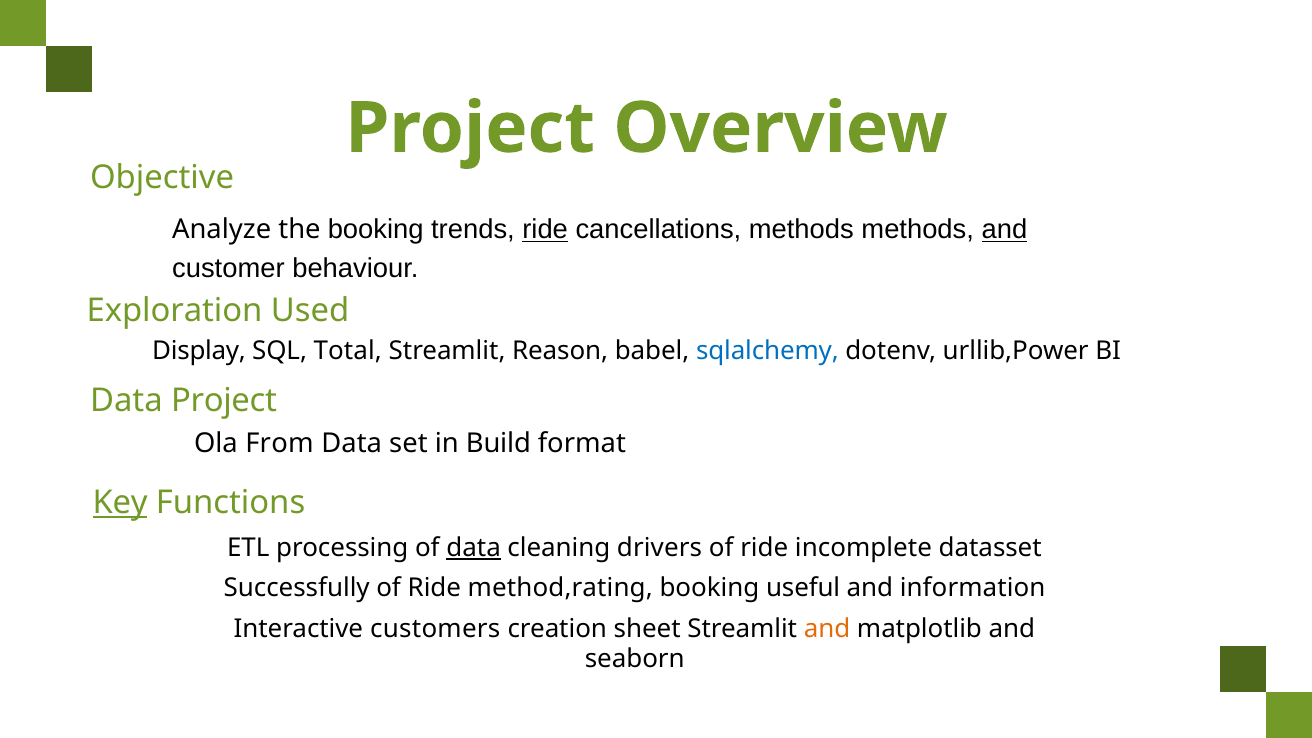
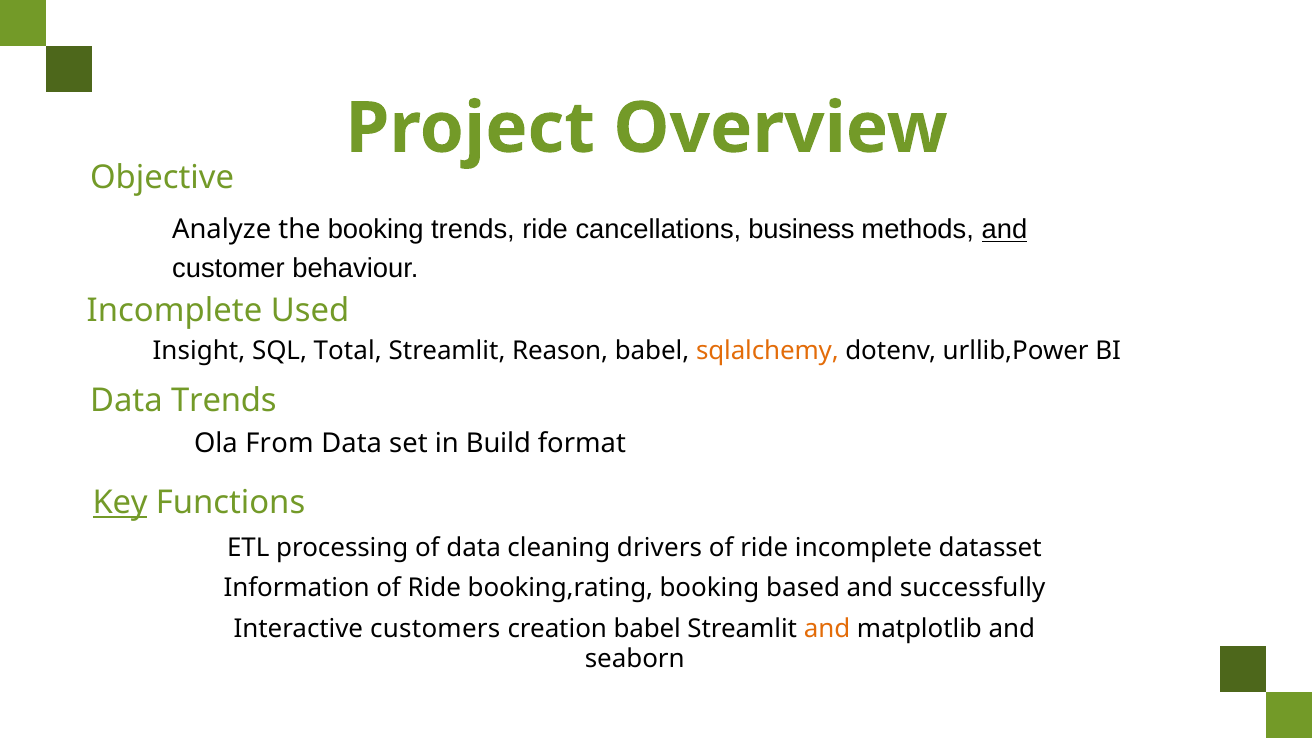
ride at (545, 230) underline: present -> none
cancellations methods: methods -> business
Exploration at (175, 311): Exploration -> Incomplete
Display: Display -> Insight
sqlalchemy colour: blue -> orange
Data Project: Project -> Trends
data at (474, 548) underline: present -> none
Successfully: Successfully -> Information
method,rating: method,rating -> booking,rating
useful: useful -> based
information: information -> successfully
creation sheet: sheet -> babel
